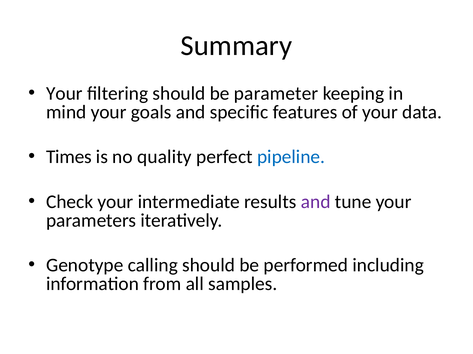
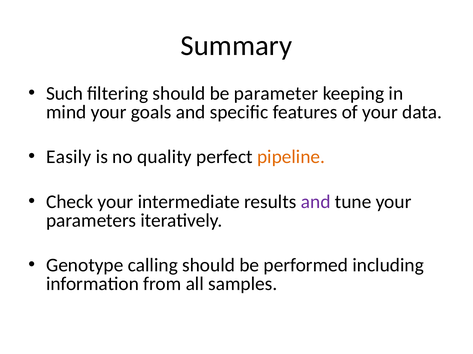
Your at (64, 94): Your -> Such
Times: Times -> Easily
pipeline colour: blue -> orange
